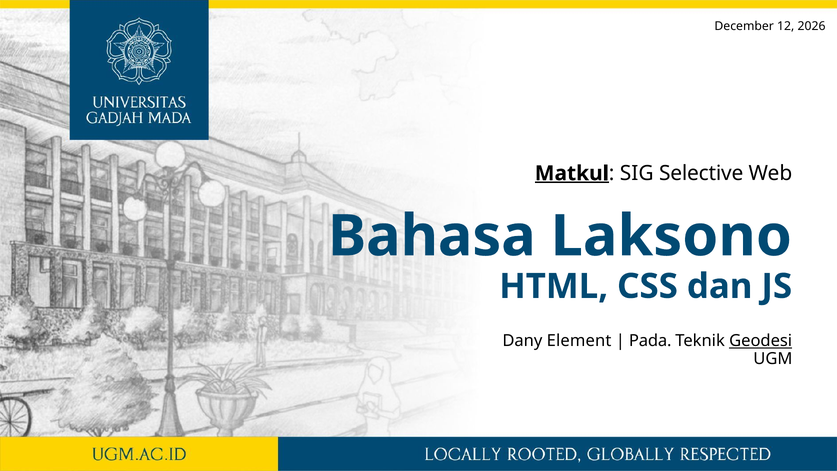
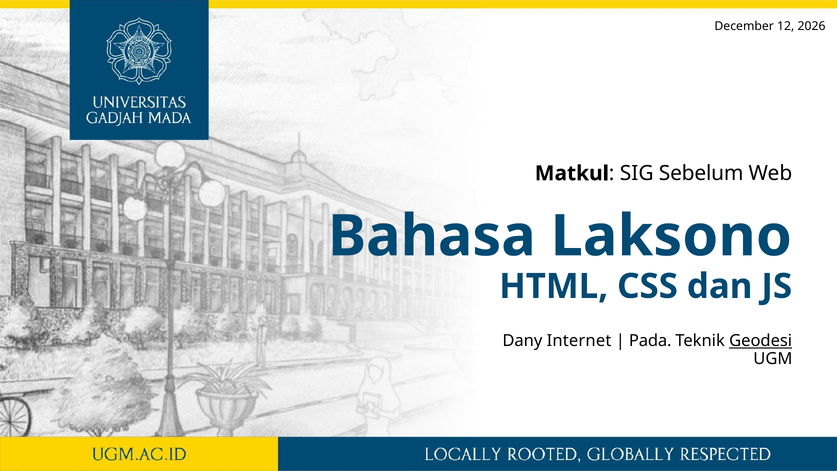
Matkul underline: present -> none
Selective: Selective -> Sebelum
Element: Element -> Internet
